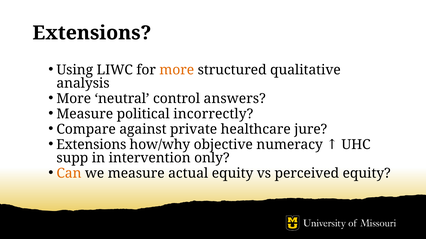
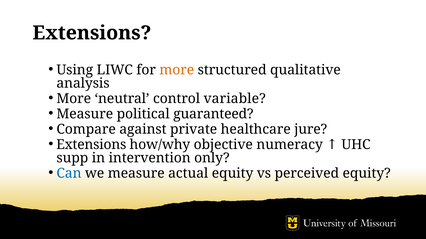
answers: answers -> variable
incorrectly: incorrectly -> guaranteed
Can colour: orange -> blue
